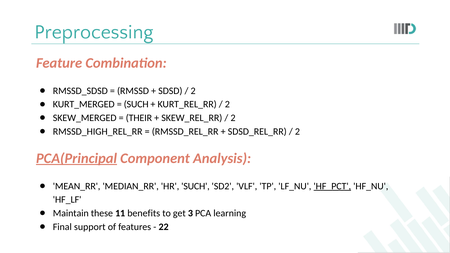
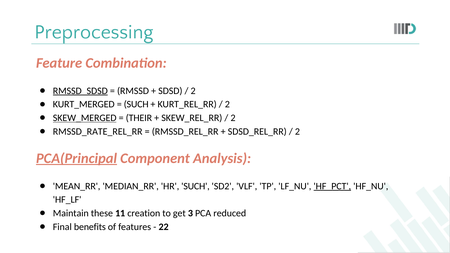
RMSSD_SDSD underline: none -> present
SKEW_MERGED underline: none -> present
RMSSD_HIGH_REL_RR: RMSSD_HIGH_REL_RR -> RMSSD_RATE_REL_RR
benefits: benefits -> creation
learning: learning -> reduced
support: support -> benefits
